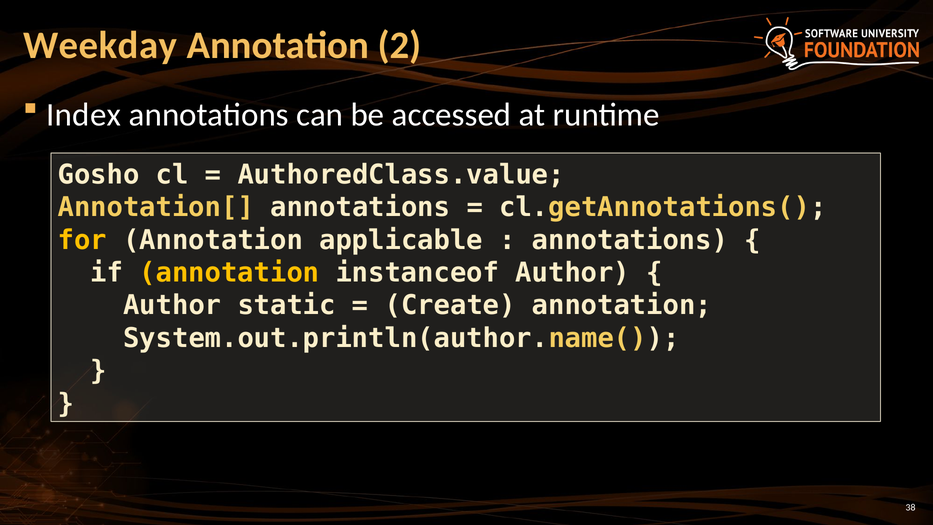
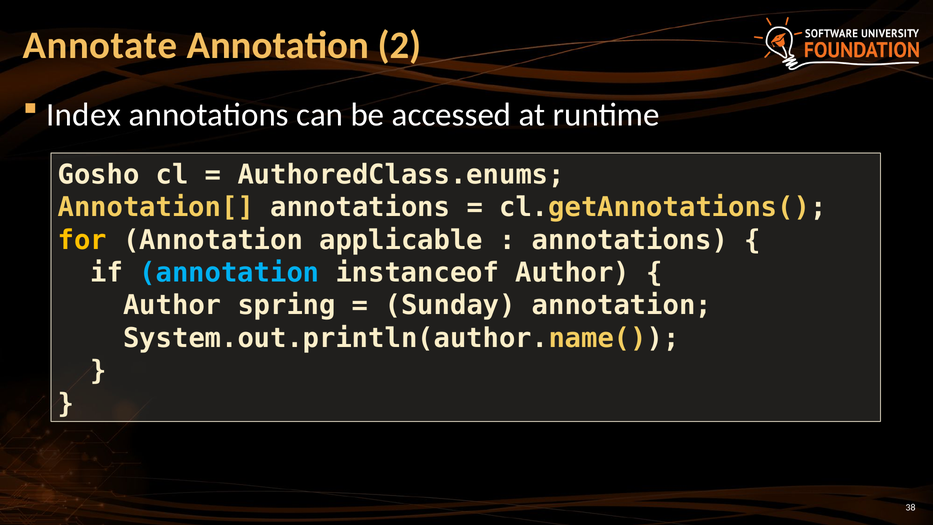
Weekday: Weekday -> Annotate
AuthoredClass.value: AuthoredClass.value -> AuthoredClass.enums
annotation at (229, 273) colour: yellow -> light blue
static: static -> spring
Create: Create -> Sunday
